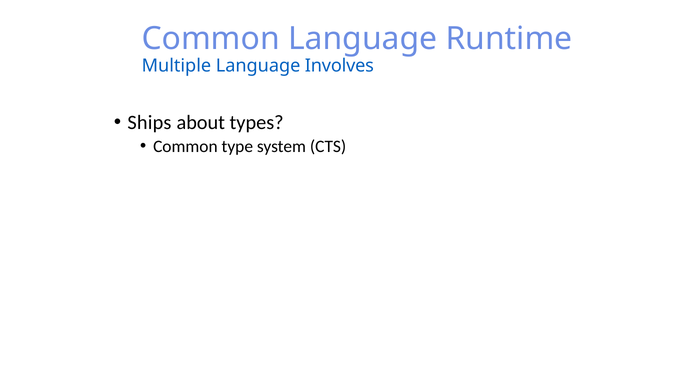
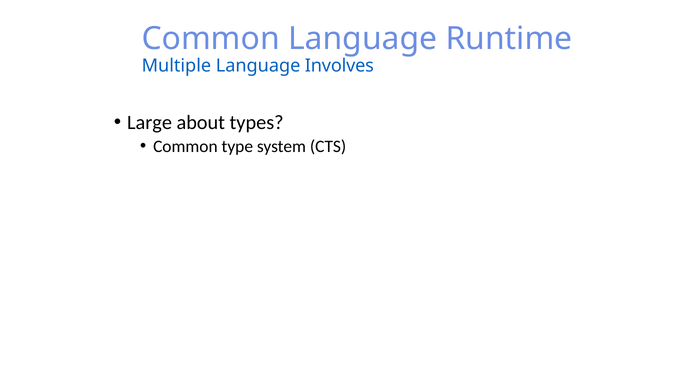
Ships: Ships -> Large
